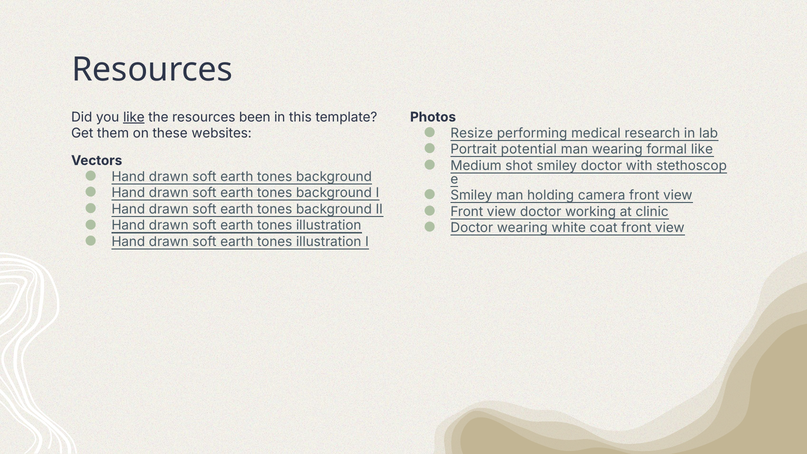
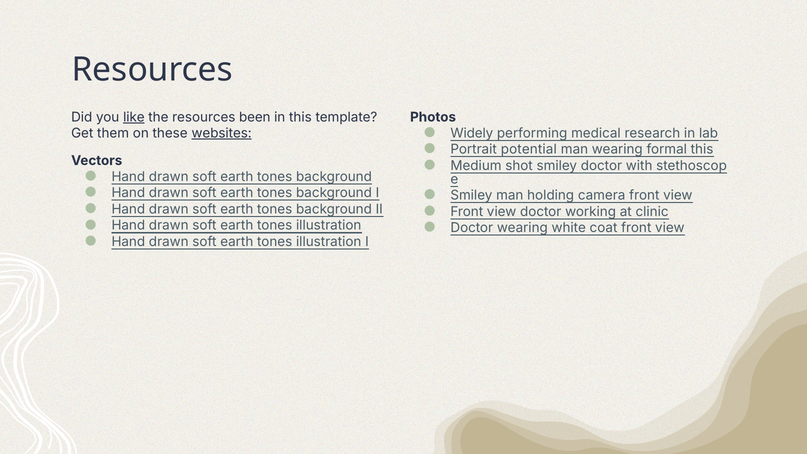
Resize: Resize -> Widely
websites underline: none -> present
formal like: like -> this
